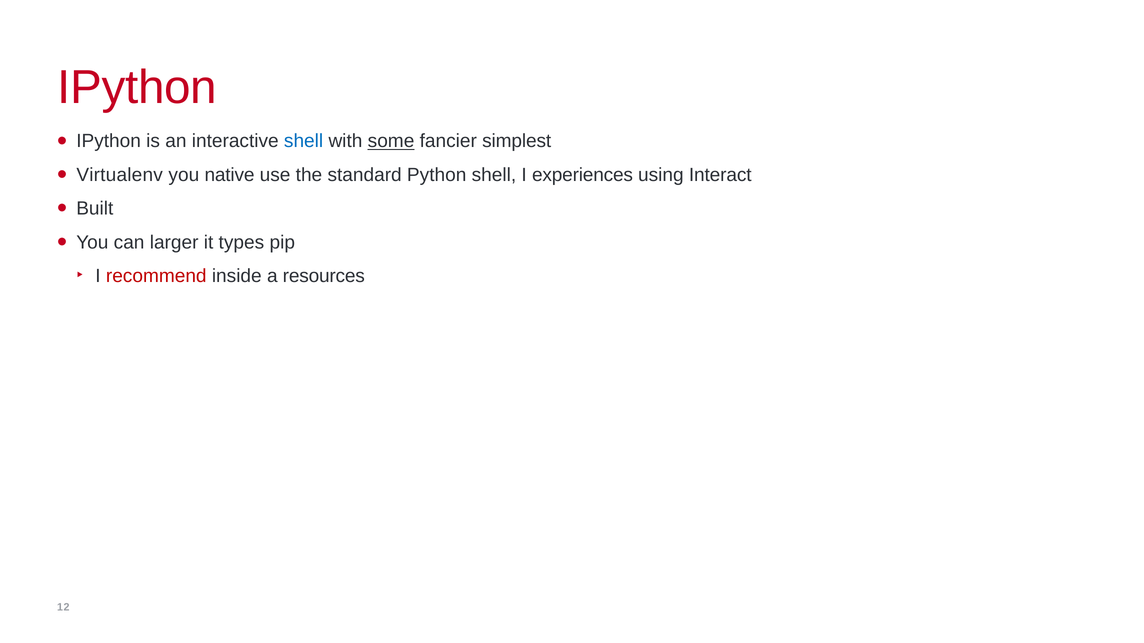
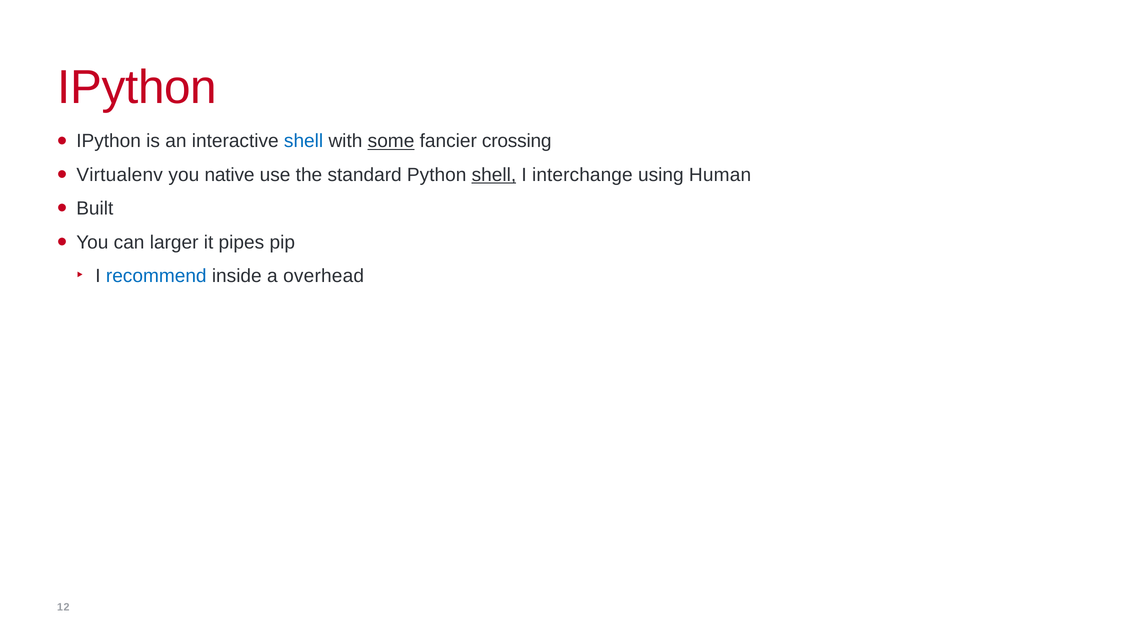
simplest: simplest -> crossing
shell at (494, 175) underline: none -> present
experiences: experiences -> interchange
Interact: Interact -> Human
types: types -> pipes
recommend colour: red -> blue
resources: resources -> overhead
